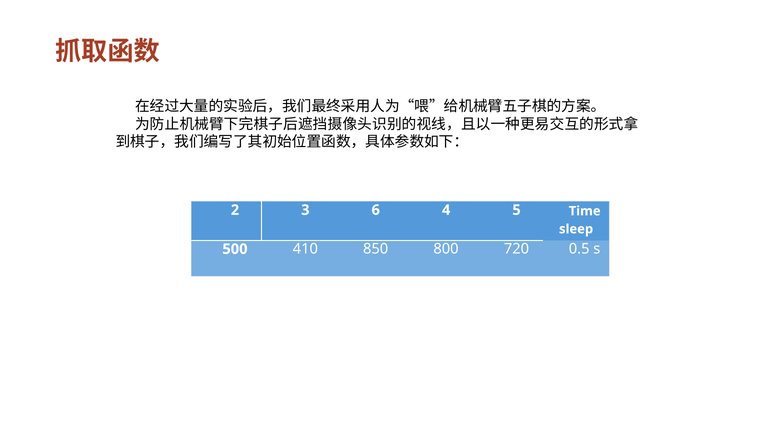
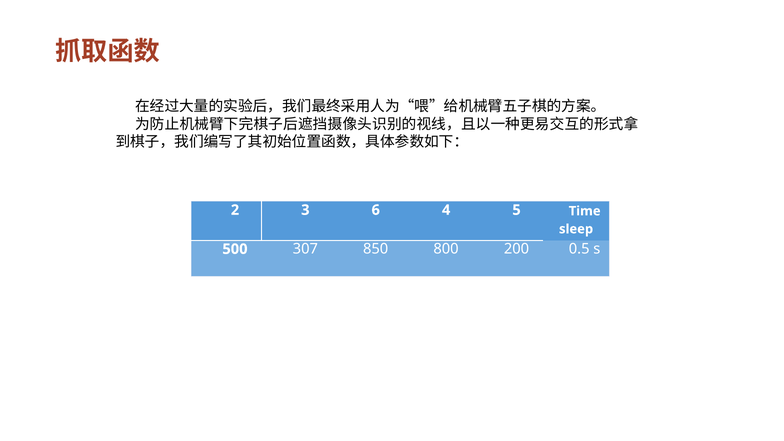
410: 410 -> 307
720: 720 -> 200
